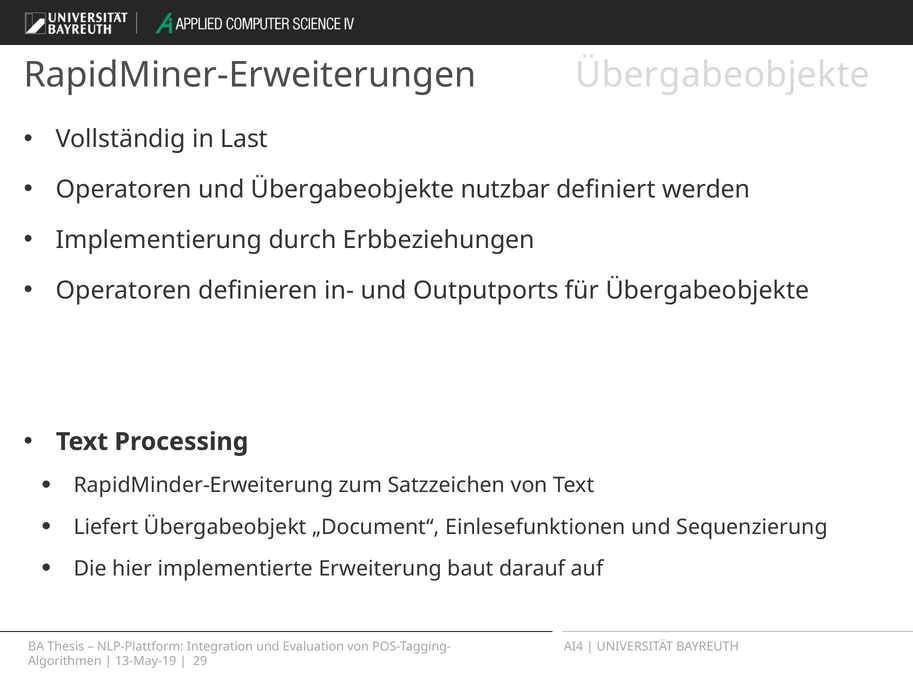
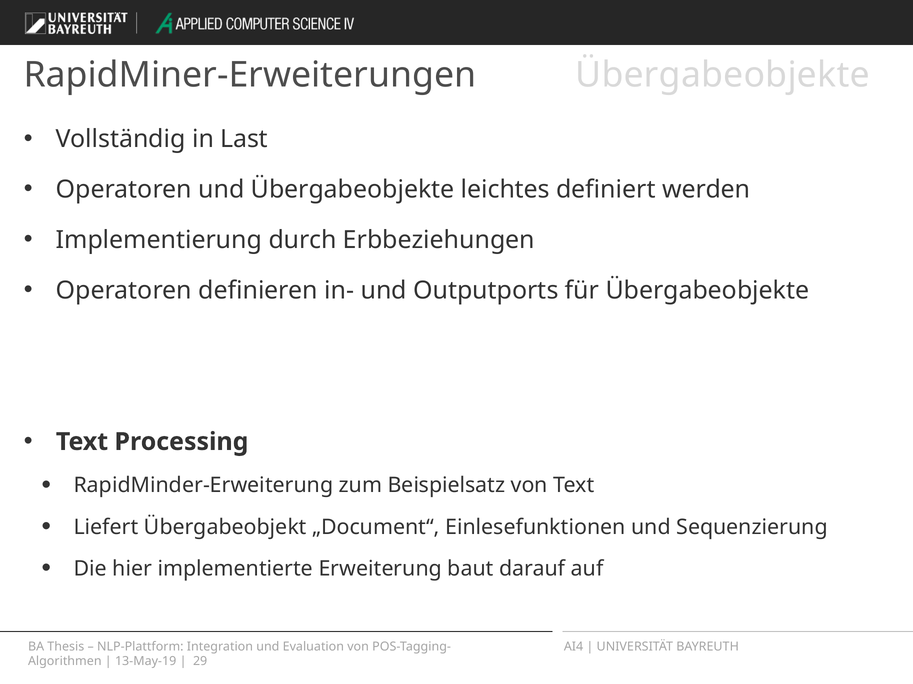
nutzbar: nutzbar -> leichtes
Satzzeichen: Satzzeichen -> Beispielsatz
